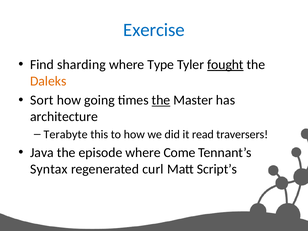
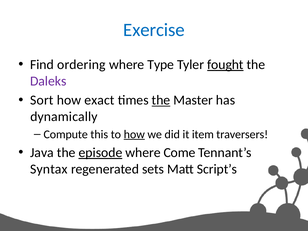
sharding: sharding -> ordering
Daleks colour: orange -> purple
going: going -> exact
architecture: architecture -> dynamically
Terabyte: Terabyte -> Compute
how at (134, 134) underline: none -> present
read: read -> item
episode underline: none -> present
curl: curl -> sets
